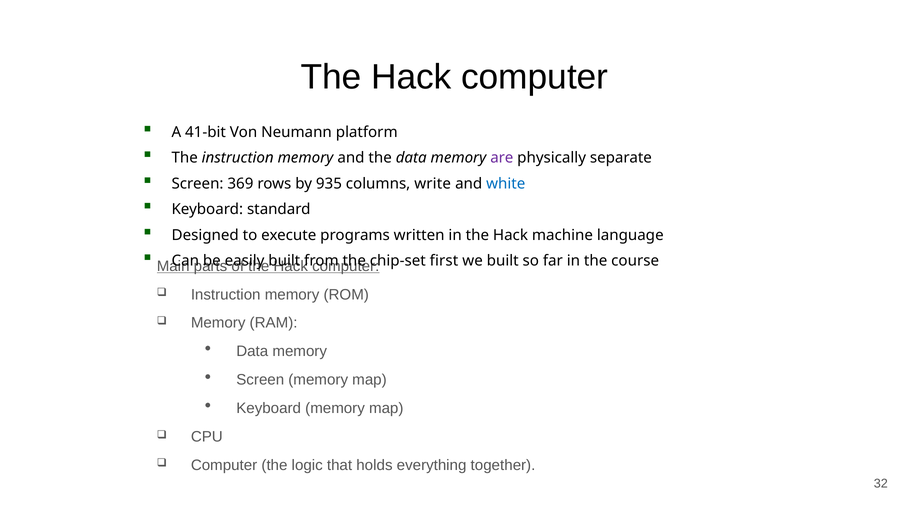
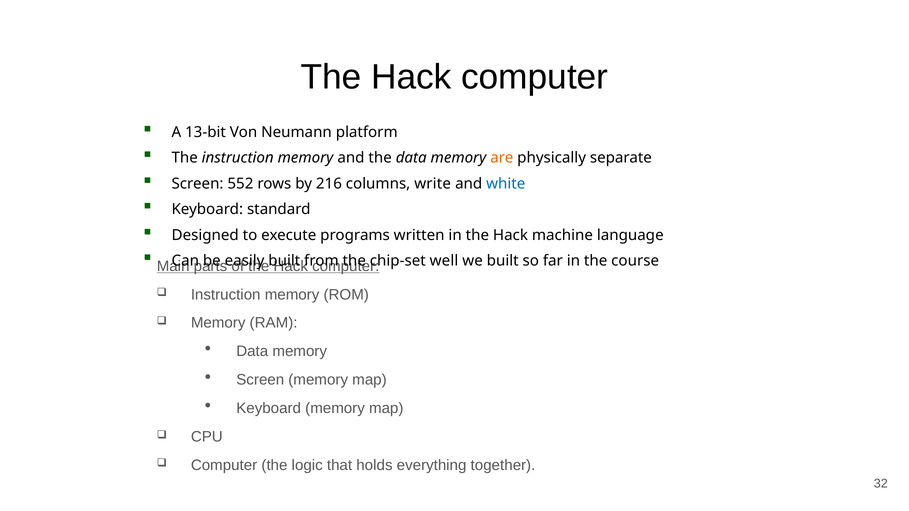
41-bit: 41-bit -> 13-bit
are colour: purple -> orange
369: 369 -> 552
935: 935 -> 216
first: first -> well
